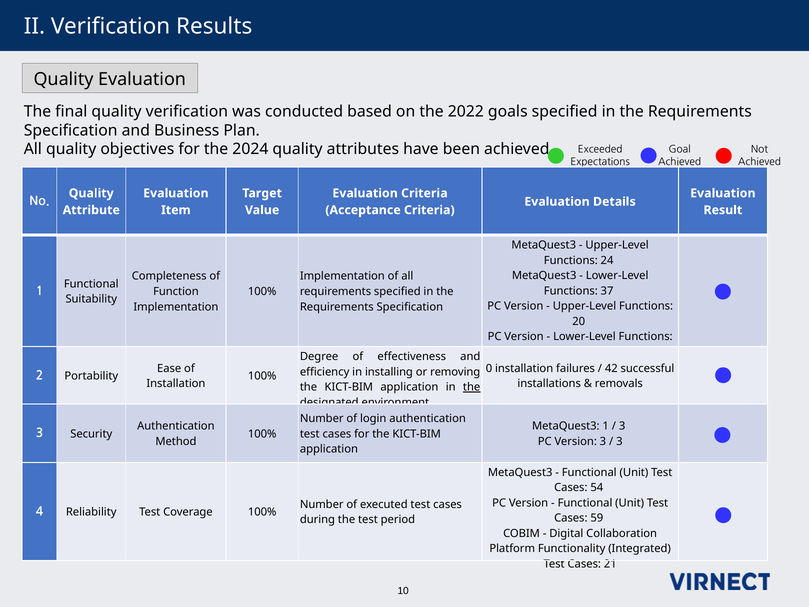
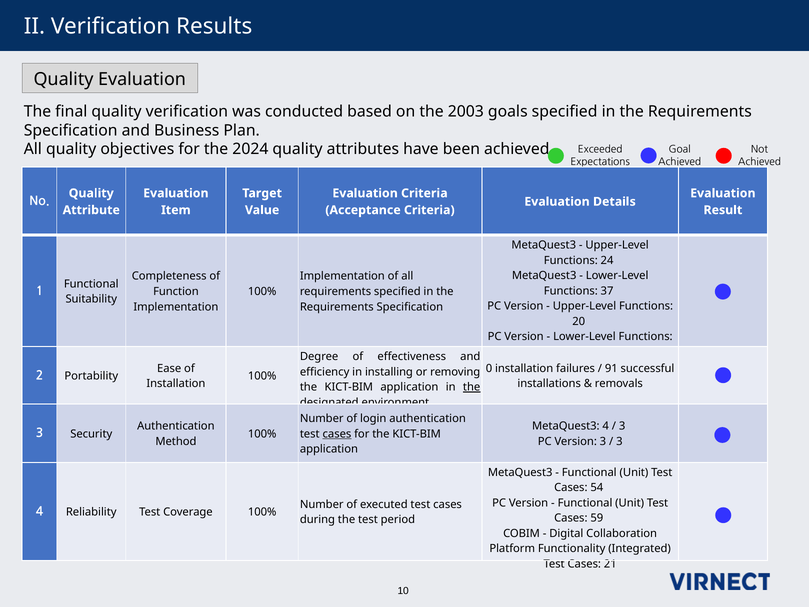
2022: 2022 -> 2003
42 at (611, 368): 42 -> 91
MetaQuest3 1: 1 -> 4
cases at (337, 434) underline: none -> present
